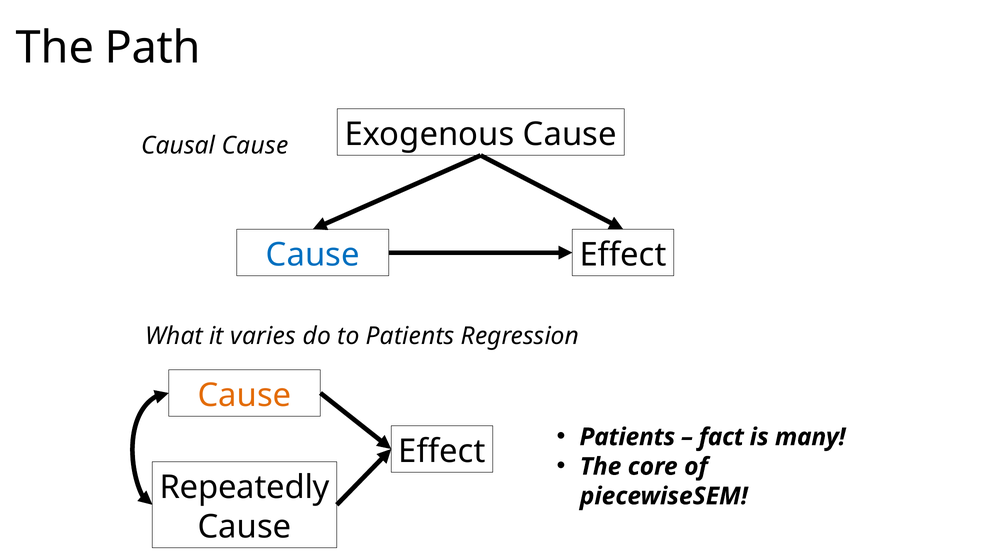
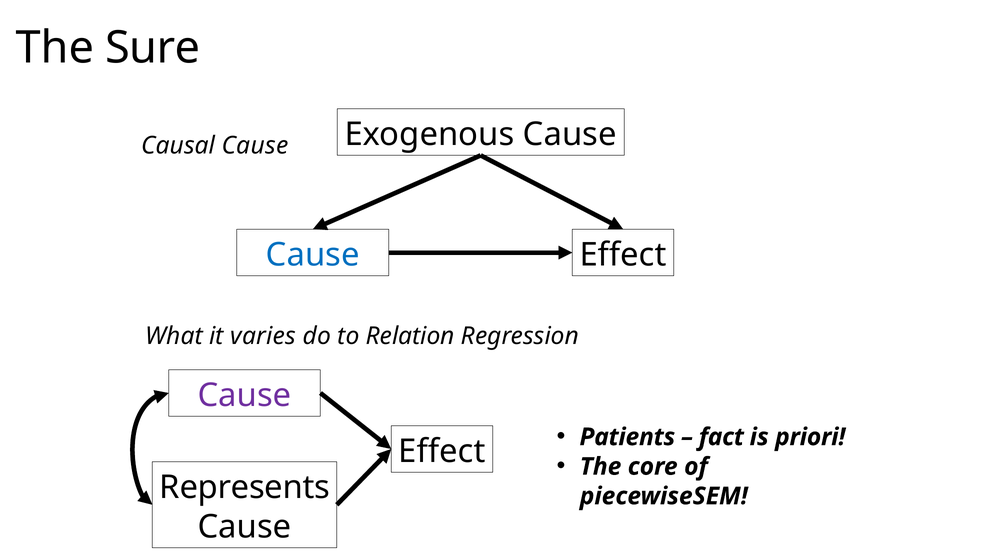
Path: Path -> Sure
to Patients: Patients -> Relation
Cause at (245, 395) colour: orange -> purple
many: many -> priori
Repeatedly: Repeatedly -> Represents
